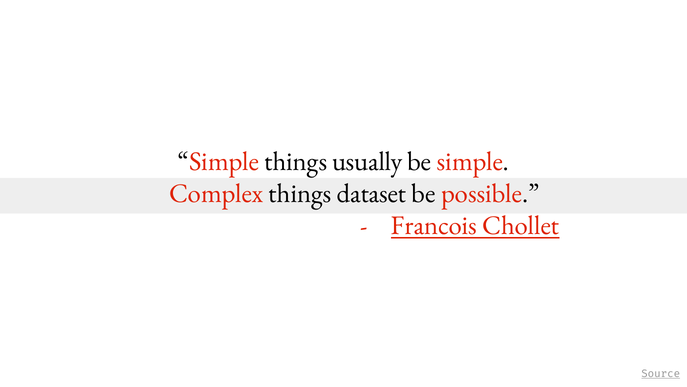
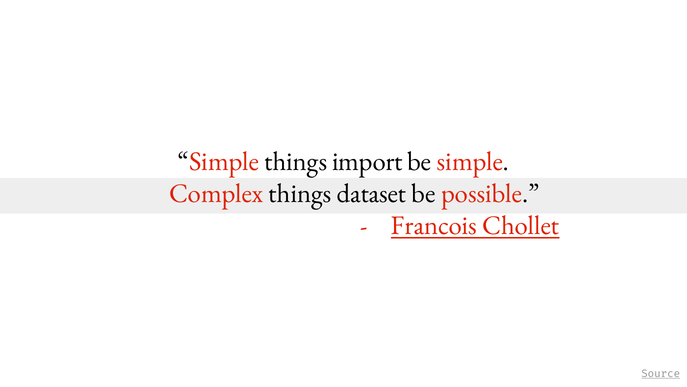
usually: usually -> import
